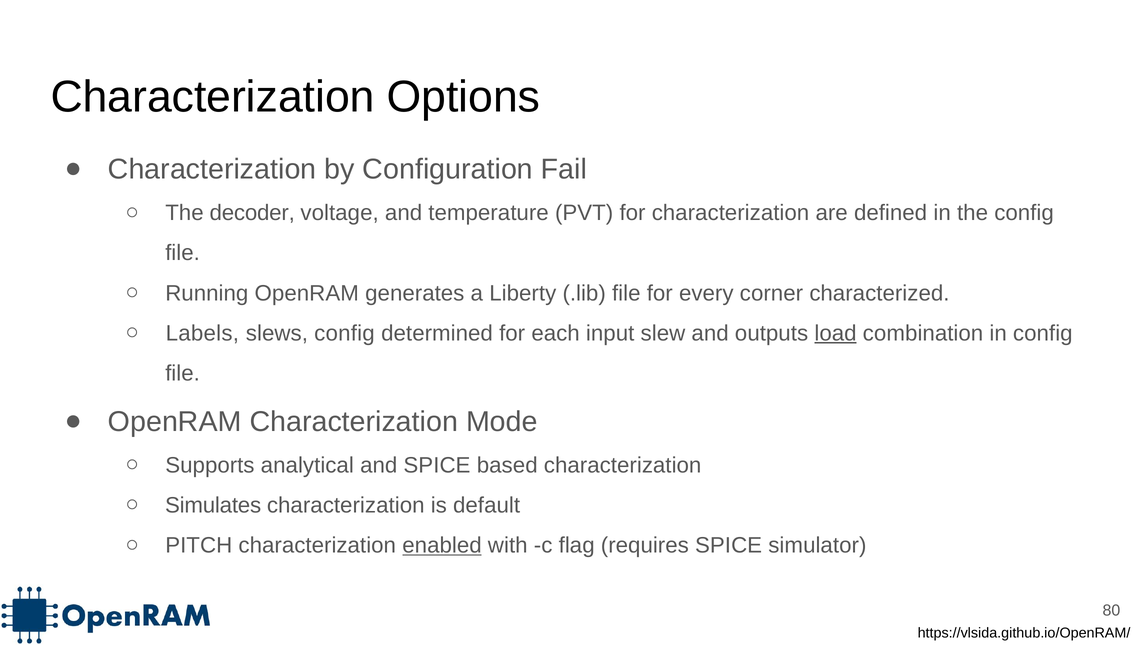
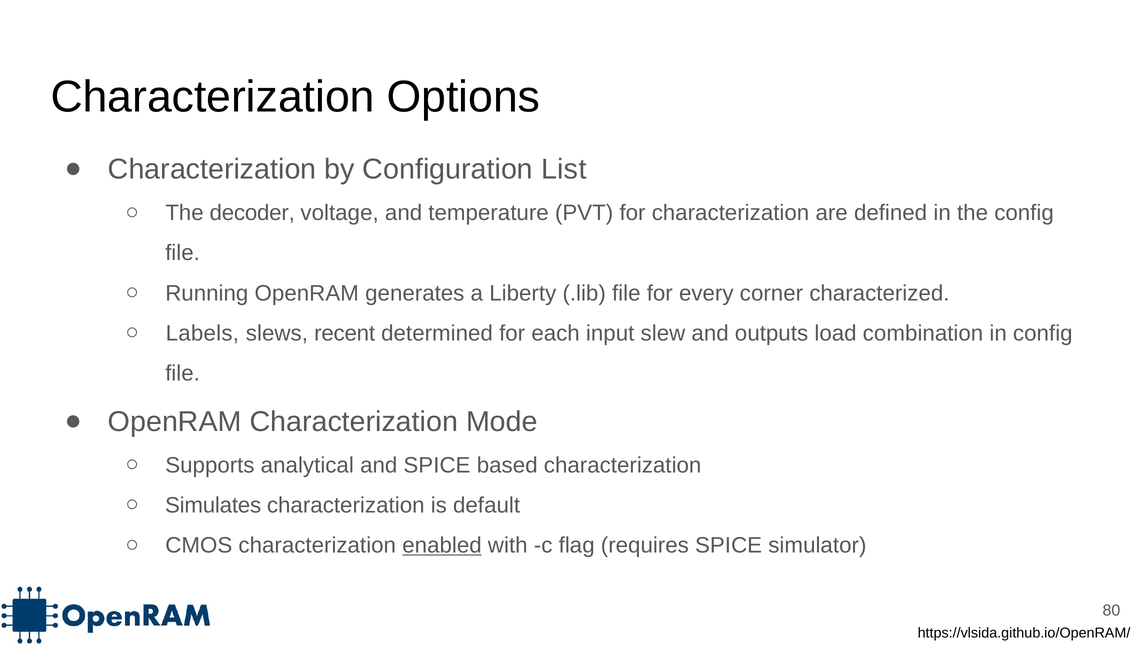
Fail: Fail -> List
slews config: config -> recent
load underline: present -> none
PITCH: PITCH -> CMOS
